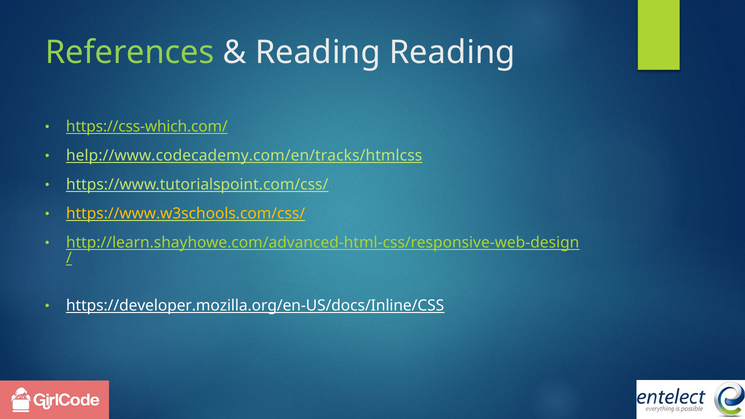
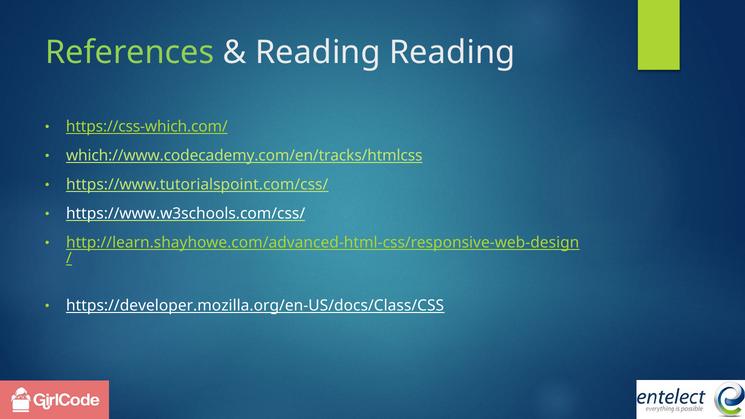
help://www.codecademy.com/en/tracks/htmlcss: help://www.codecademy.com/en/tracks/htmlcss -> which://www.codecademy.com/en/tracks/htmlcss
https://www.w3schools.com/css/ colour: yellow -> white
https://developer.mozilla.org/en-US/docs/Inline/CSS: https://developer.mozilla.org/en-US/docs/Inline/CSS -> https://developer.mozilla.org/en-US/docs/Class/CSS
